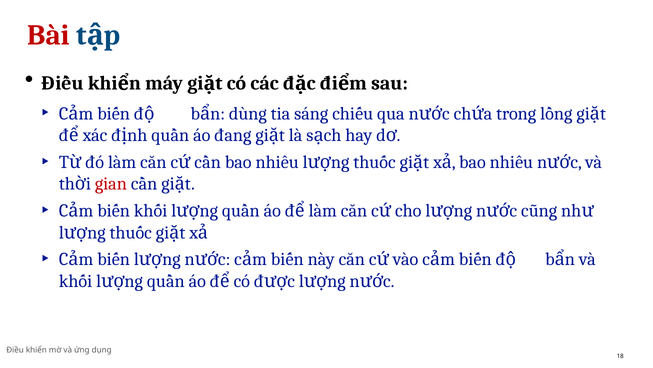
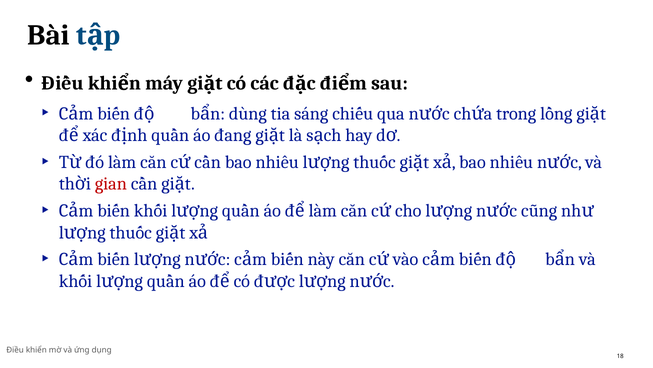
Bài colour: red -> black
